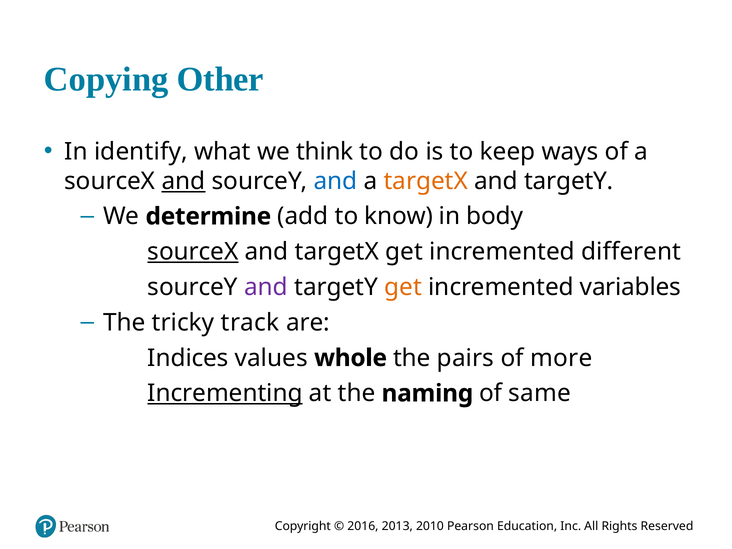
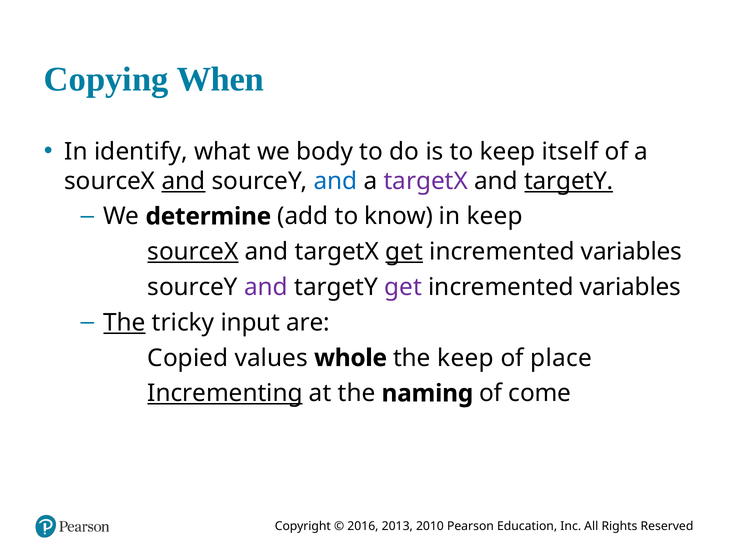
Other: Other -> When
think: think -> body
ways: ways -> itself
targetX at (426, 181) colour: orange -> purple
targetY at (569, 181) underline: none -> present
in body: body -> keep
get at (404, 252) underline: none -> present
different at (631, 252): different -> variables
get at (403, 287) colour: orange -> purple
The at (124, 323) underline: none -> present
track: track -> input
Indices: Indices -> Copied
the pairs: pairs -> keep
more: more -> place
same: same -> come
